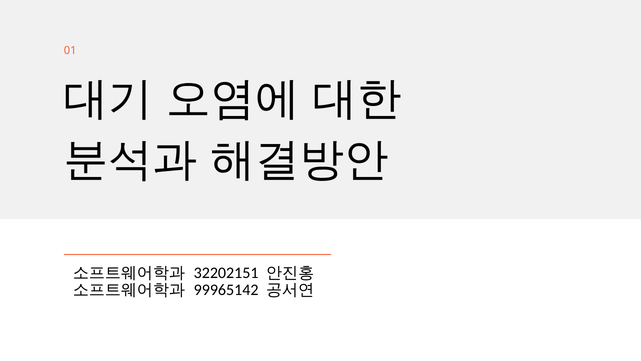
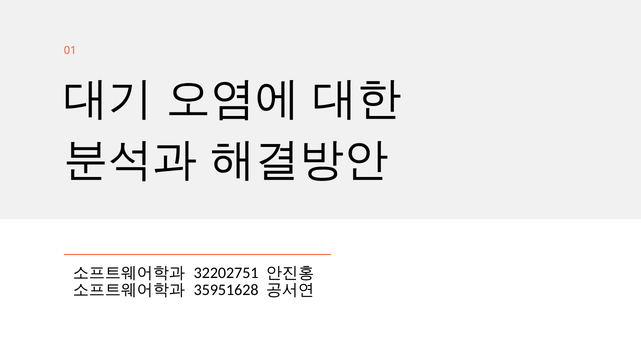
32202151: 32202151 -> 32202751
99965142: 99965142 -> 35951628
